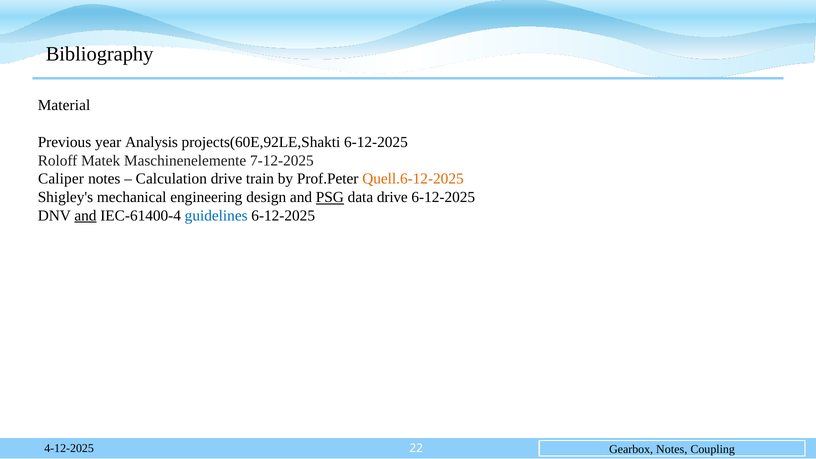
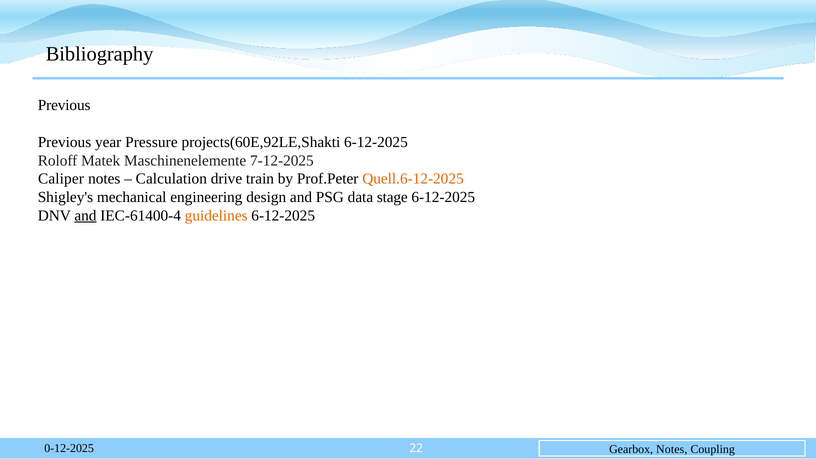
Material at (64, 105): Material -> Previous
Analysis: Analysis -> Pressure
PSG underline: present -> none
data drive: drive -> stage
guidelines colour: blue -> orange
4-12-2025: 4-12-2025 -> 0-12-2025
